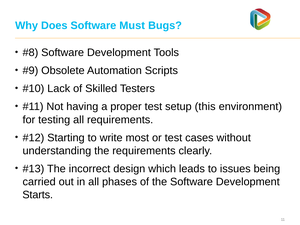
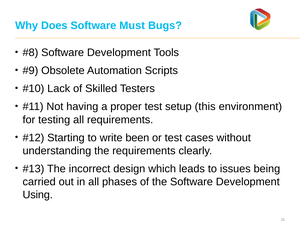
most: most -> been
Starts: Starts -> Using
